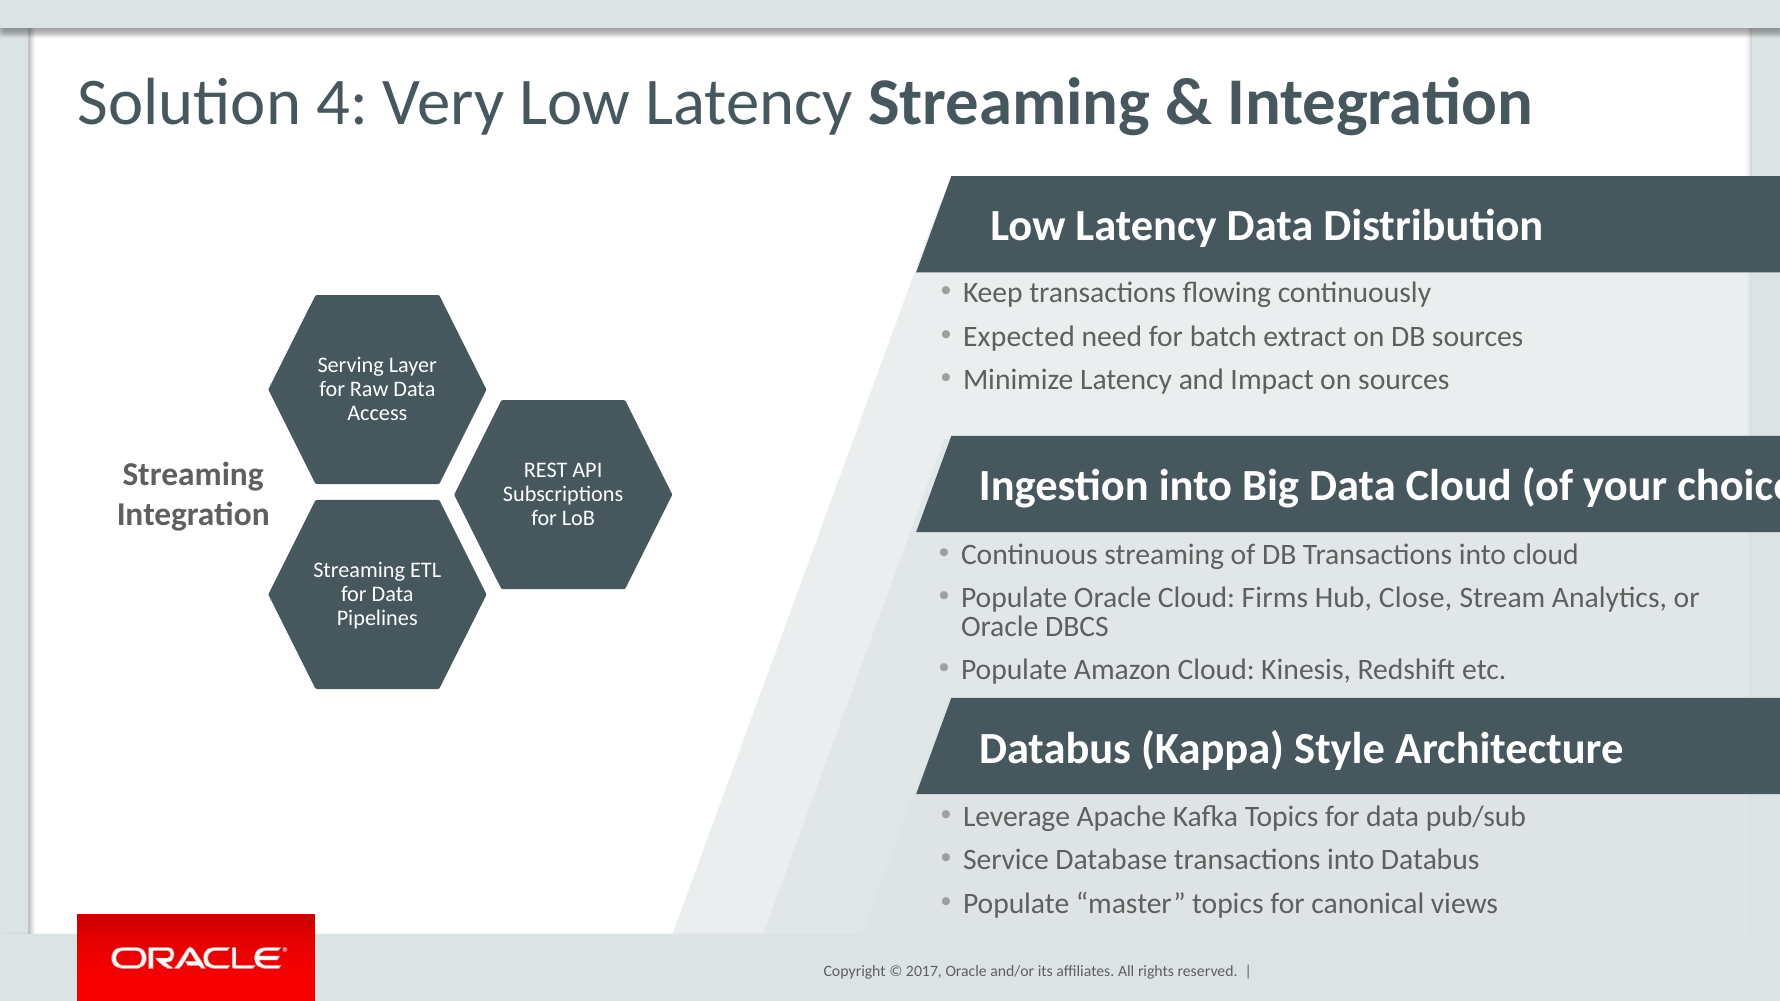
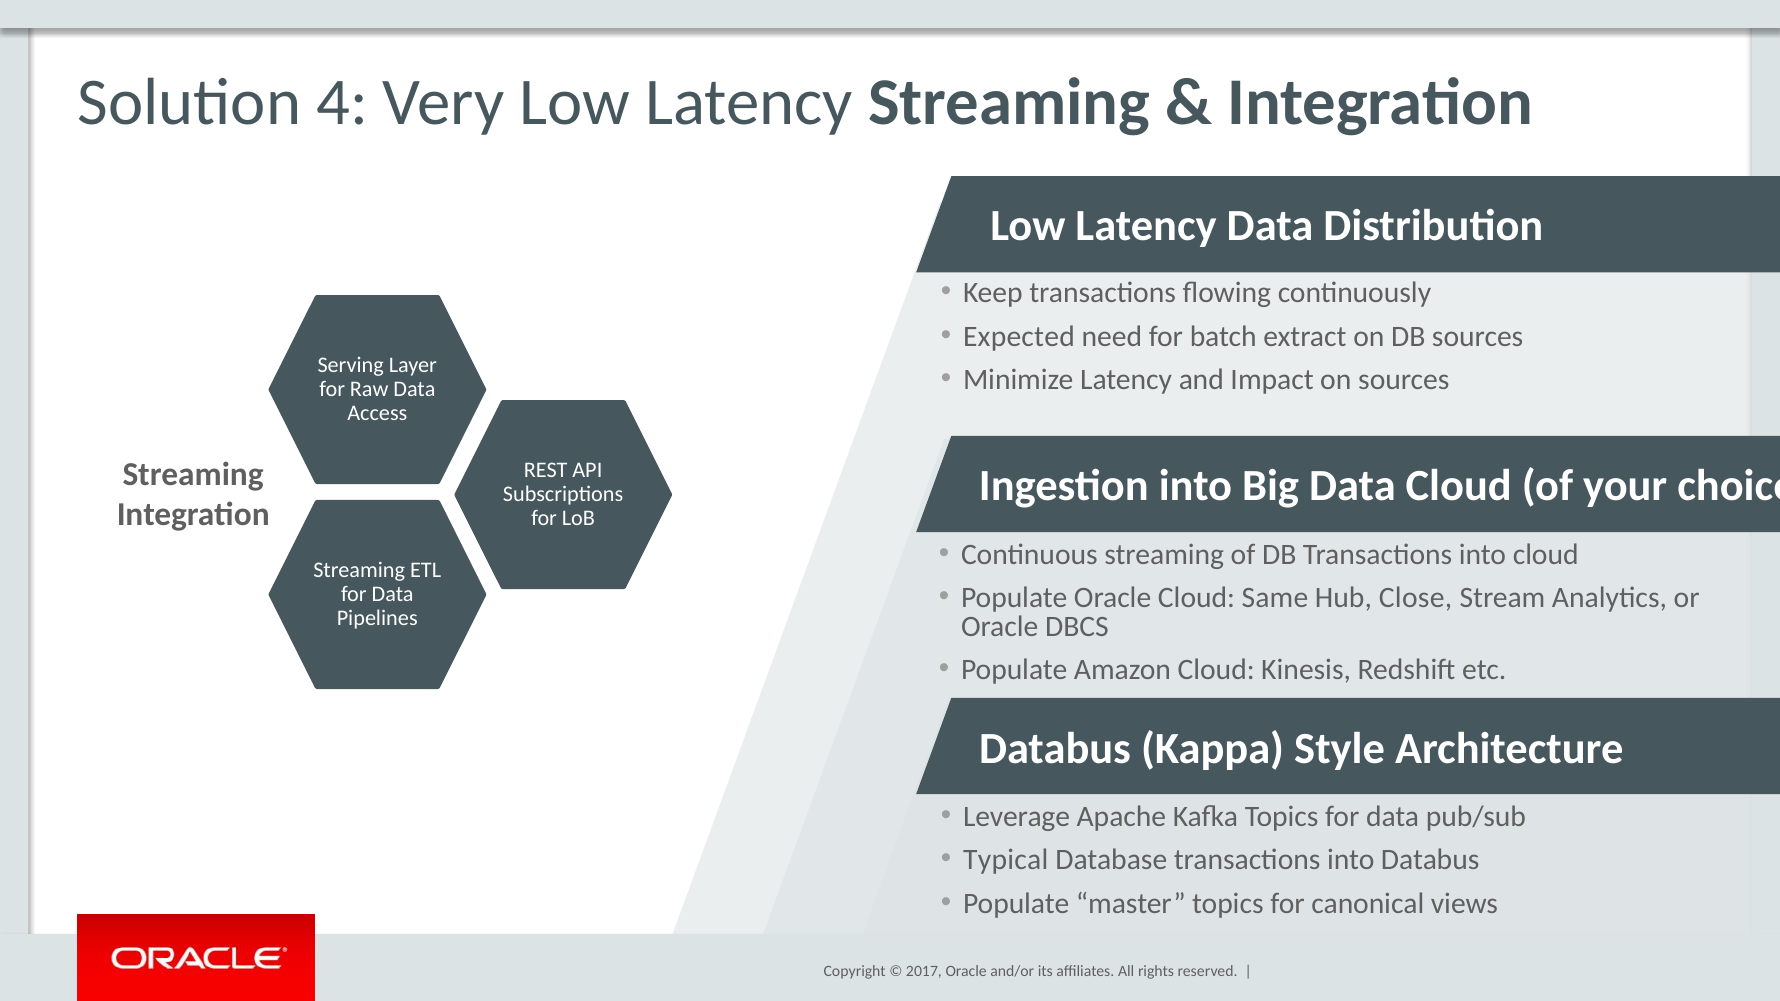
Firms: Firms -> Same
Service: Service -> Typical
